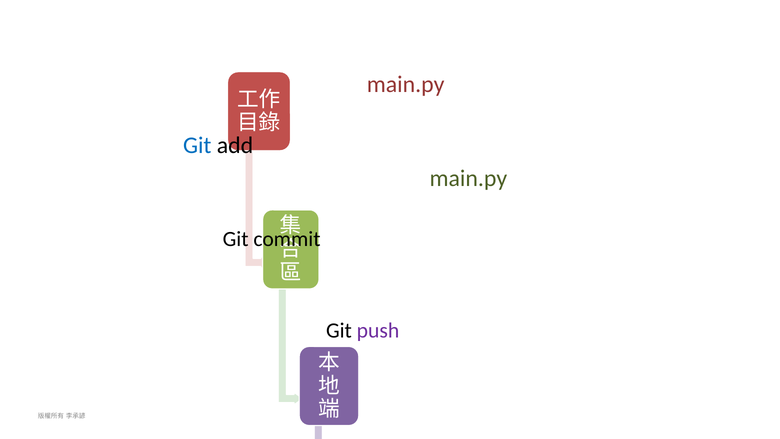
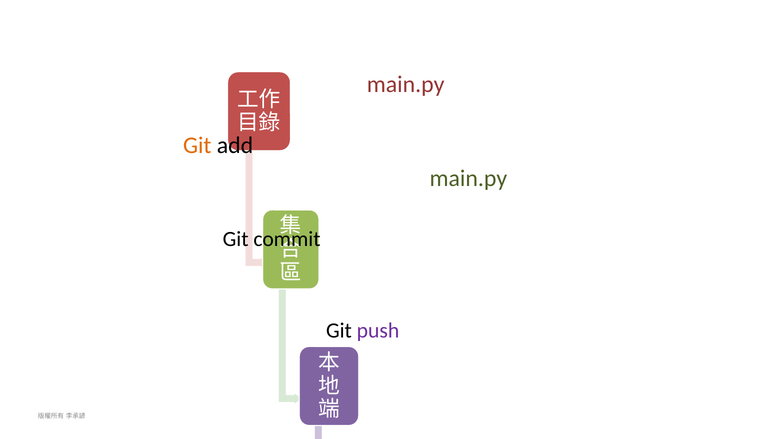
Git at (197, 145) colour: blue -> orange
